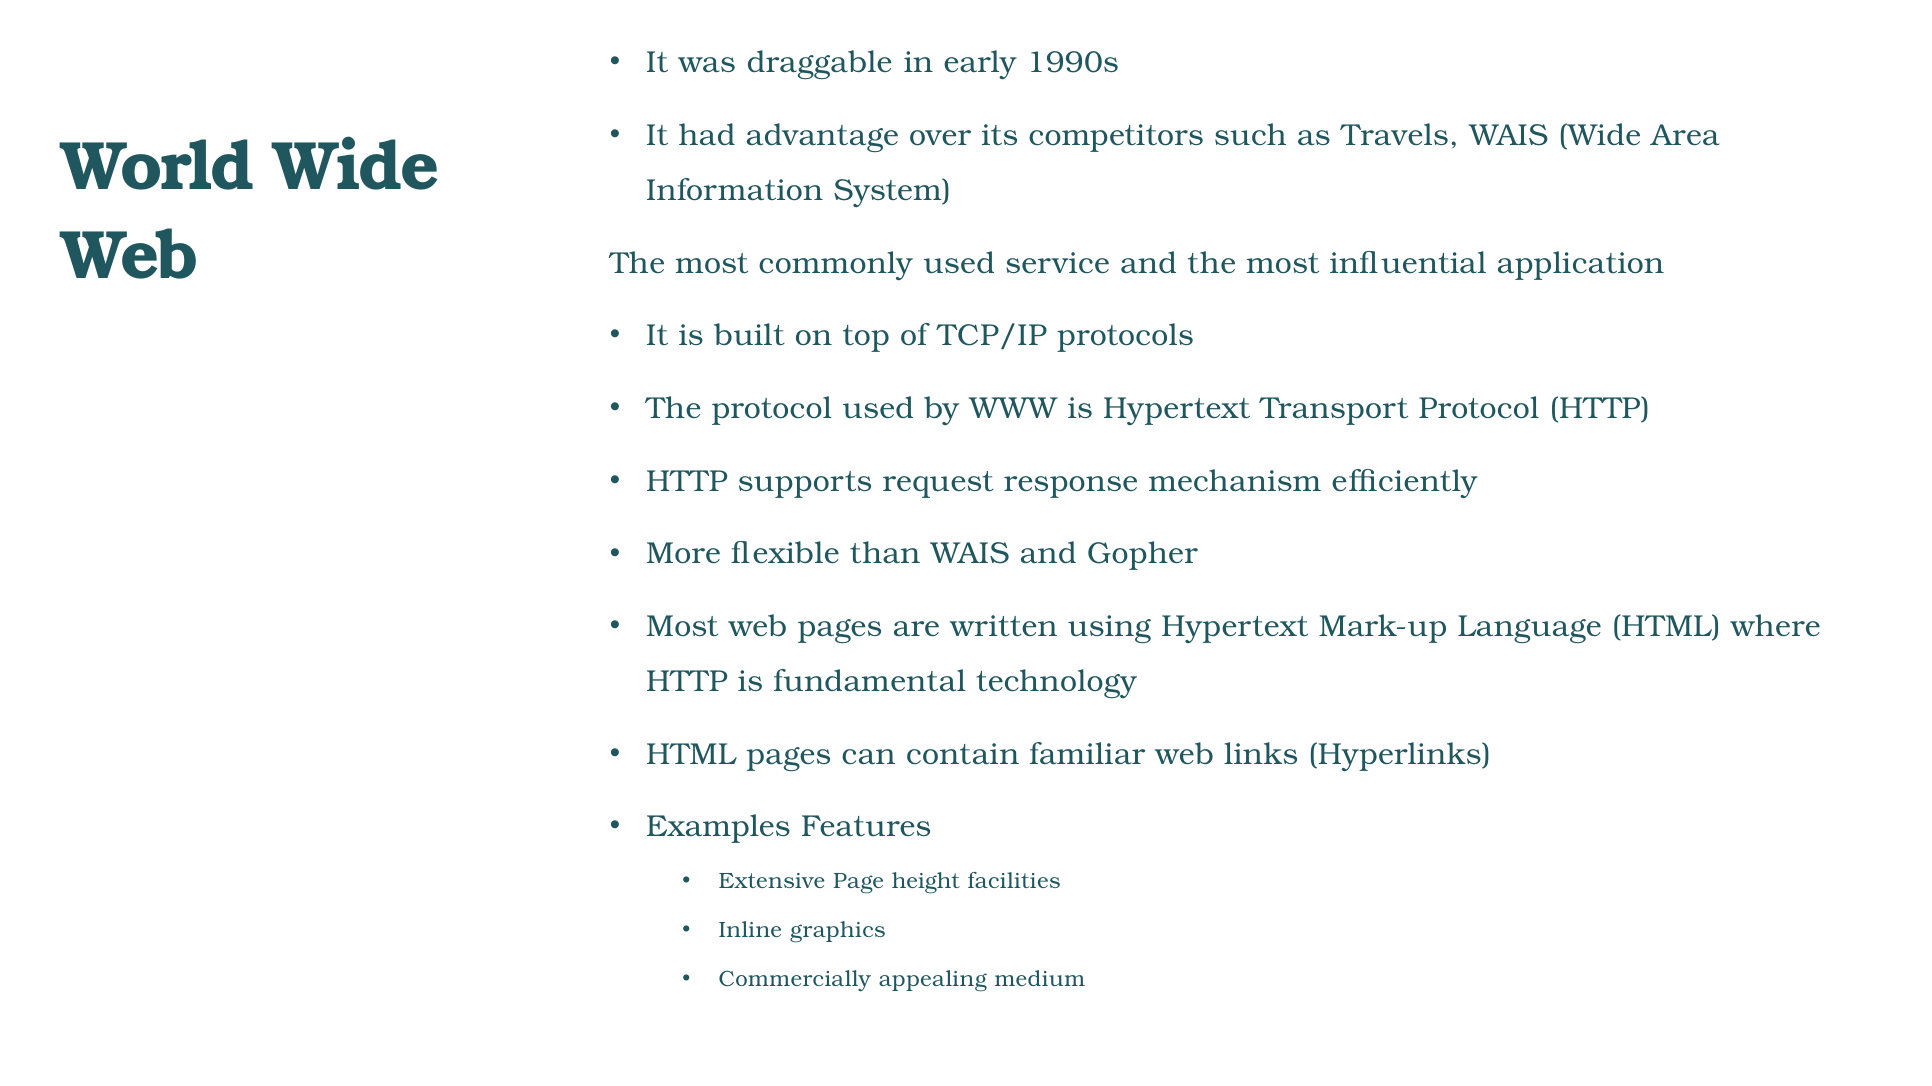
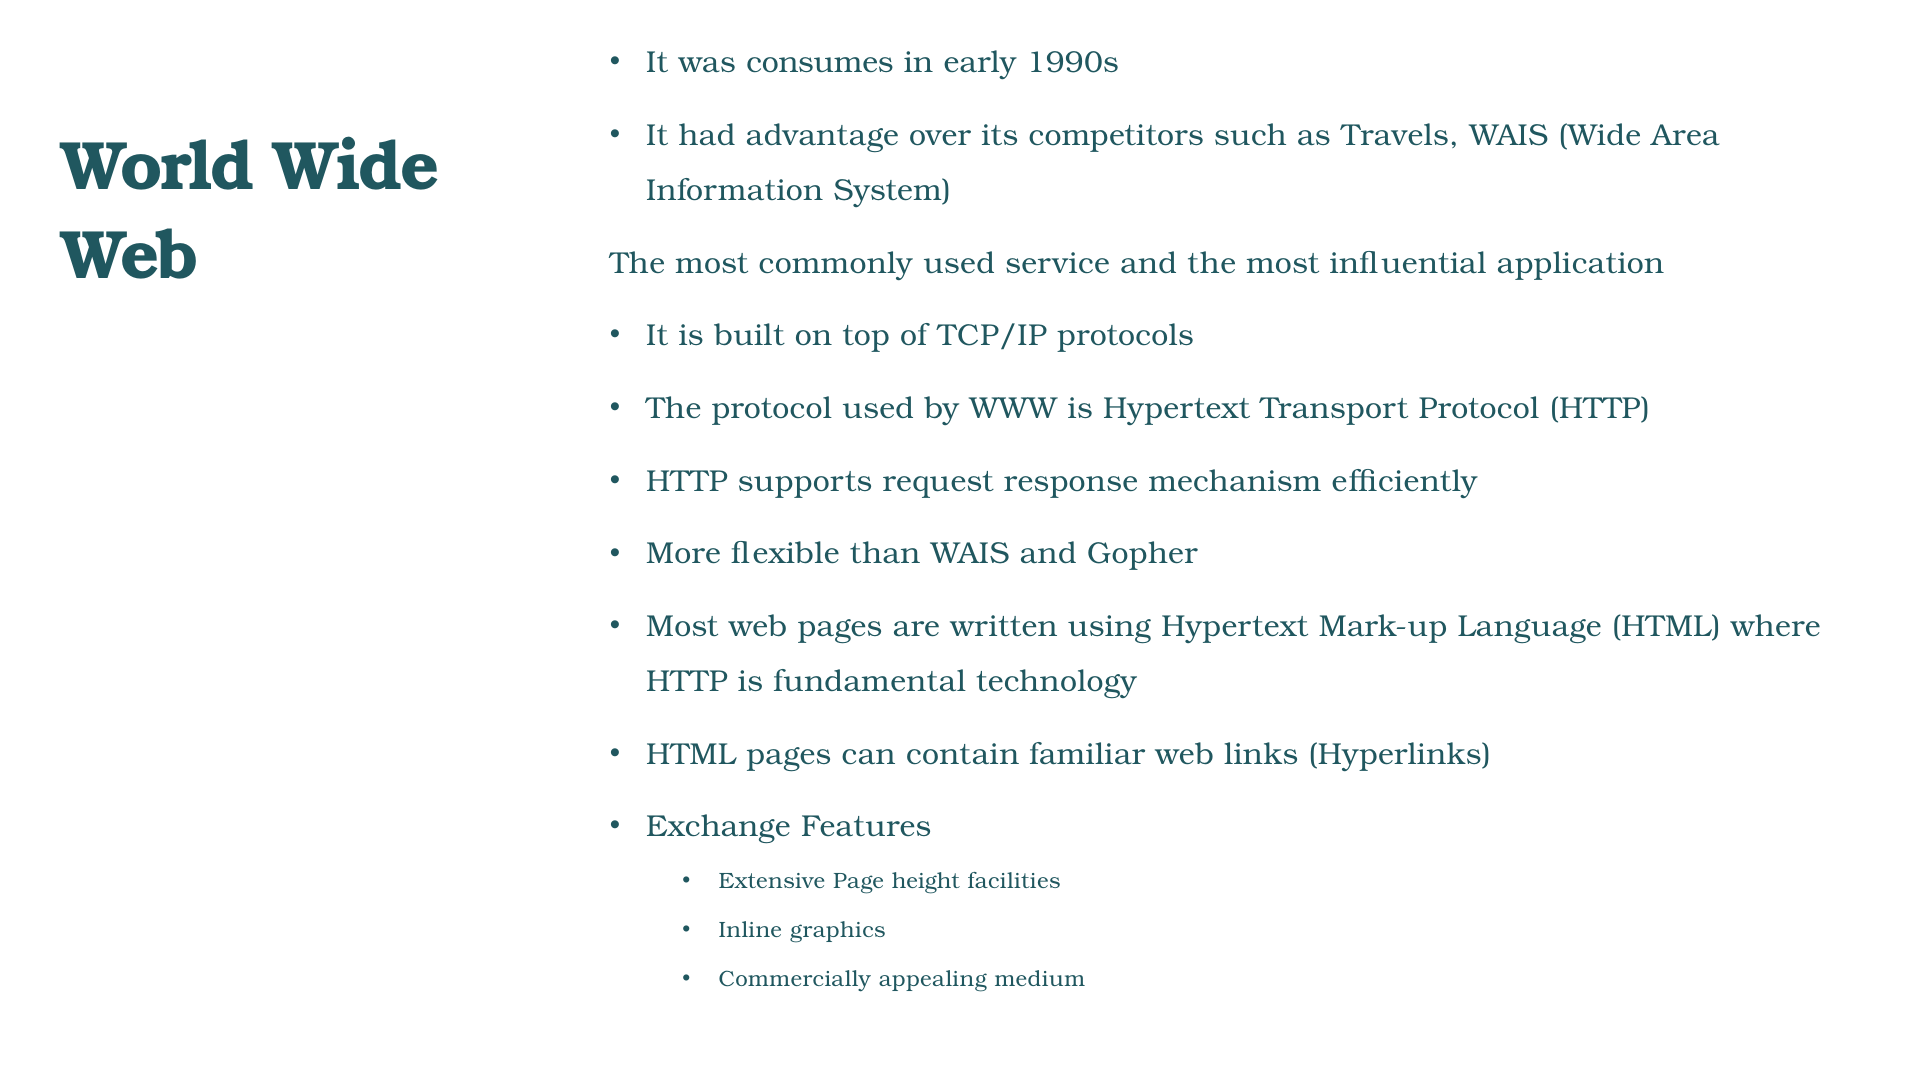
draggable: draggable -> consumes
Examples: Examples -> Exchange
